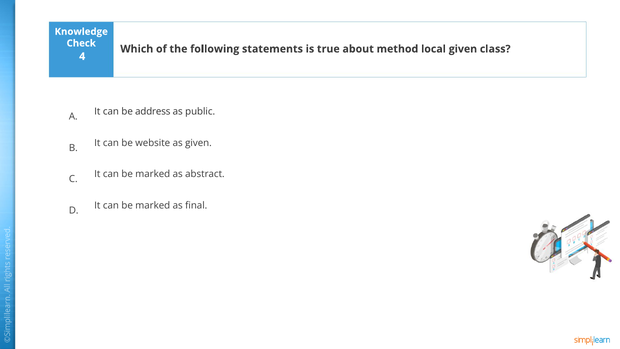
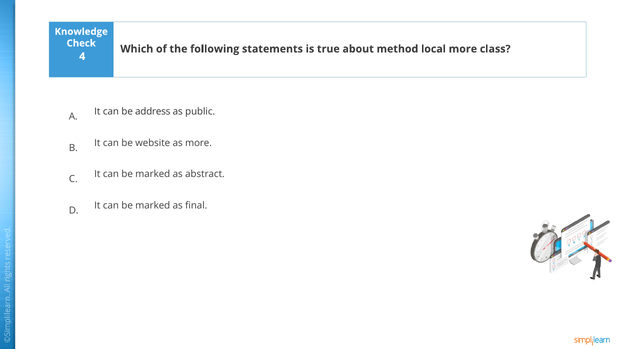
local given: given -> more
as given: given -> more
